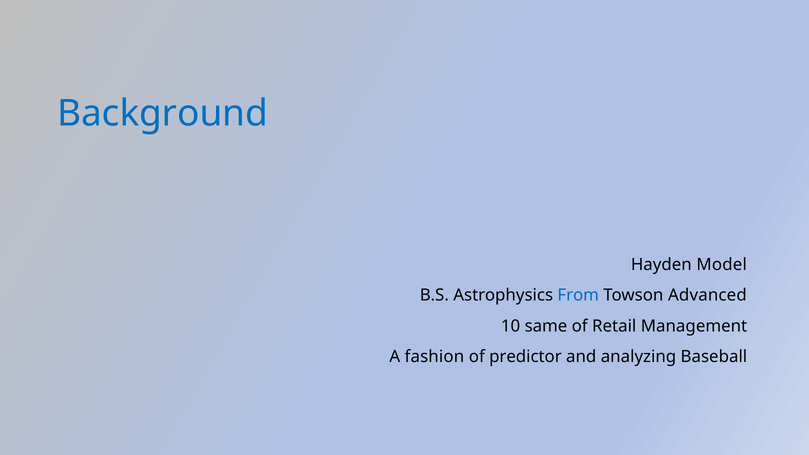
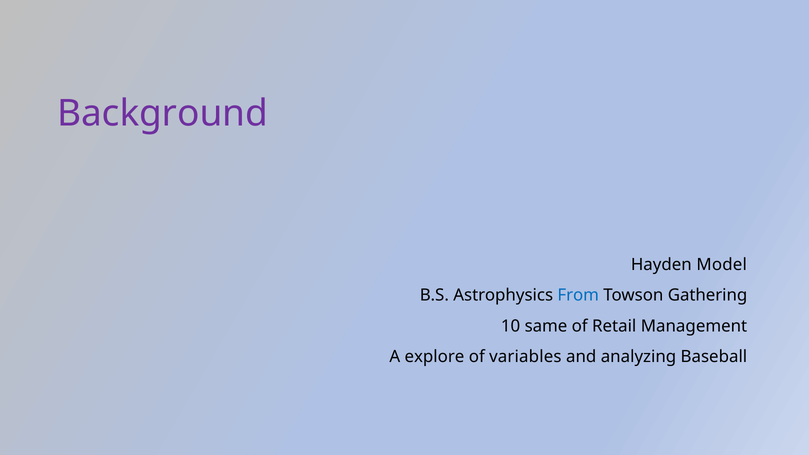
Background colour: blue -> purple
Advanced: Advanced -> Gathering
fashion: fashion -> explore
predictor: predictor -> variables
